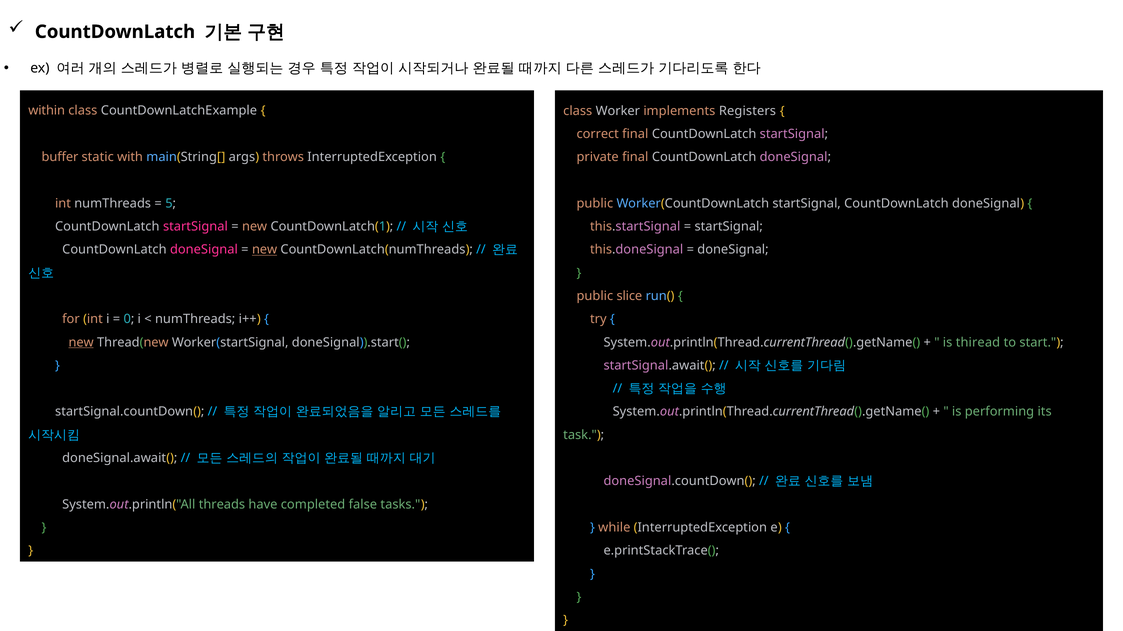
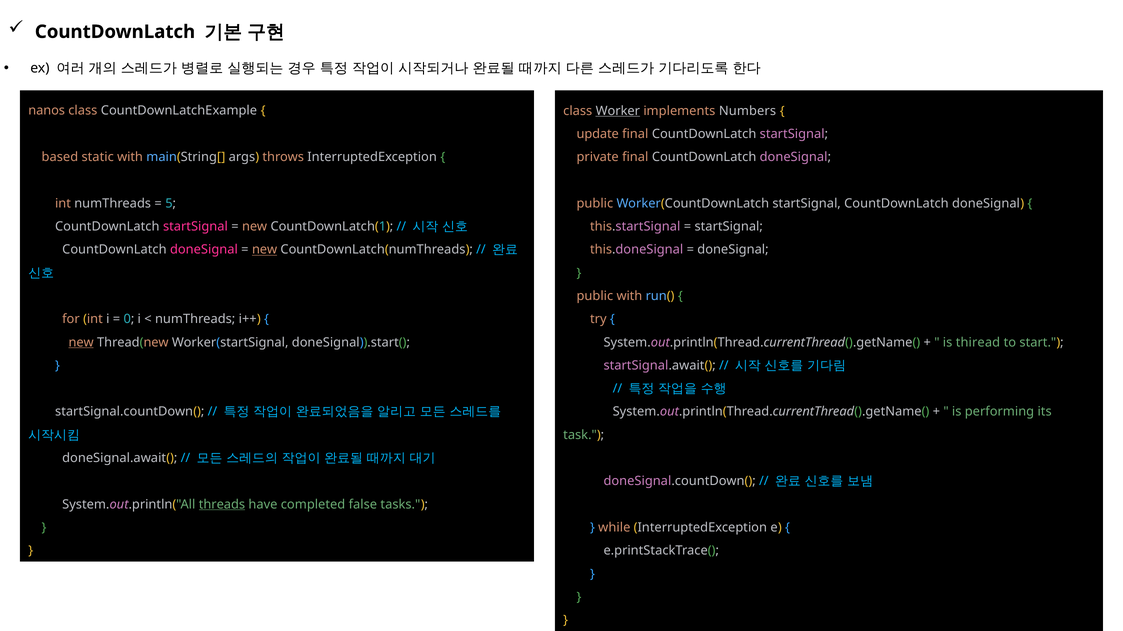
within: within -> nanos
Worker underline: none -> present
Registers: Registers -> Numbers
correct: correct -> update
buffer: buffer -> based
public slice: slice -> with
threads underline: none -> present
